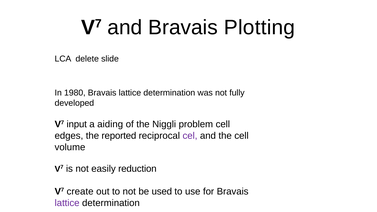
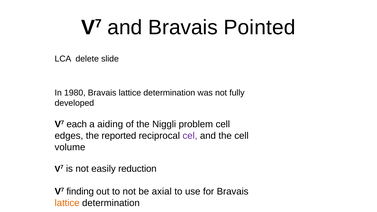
Plotting: Plotting -> Pointed
input: input -> each
create: create -> finding
used: used -> axial
lattice at (67, 203) colour: purple -> orange
